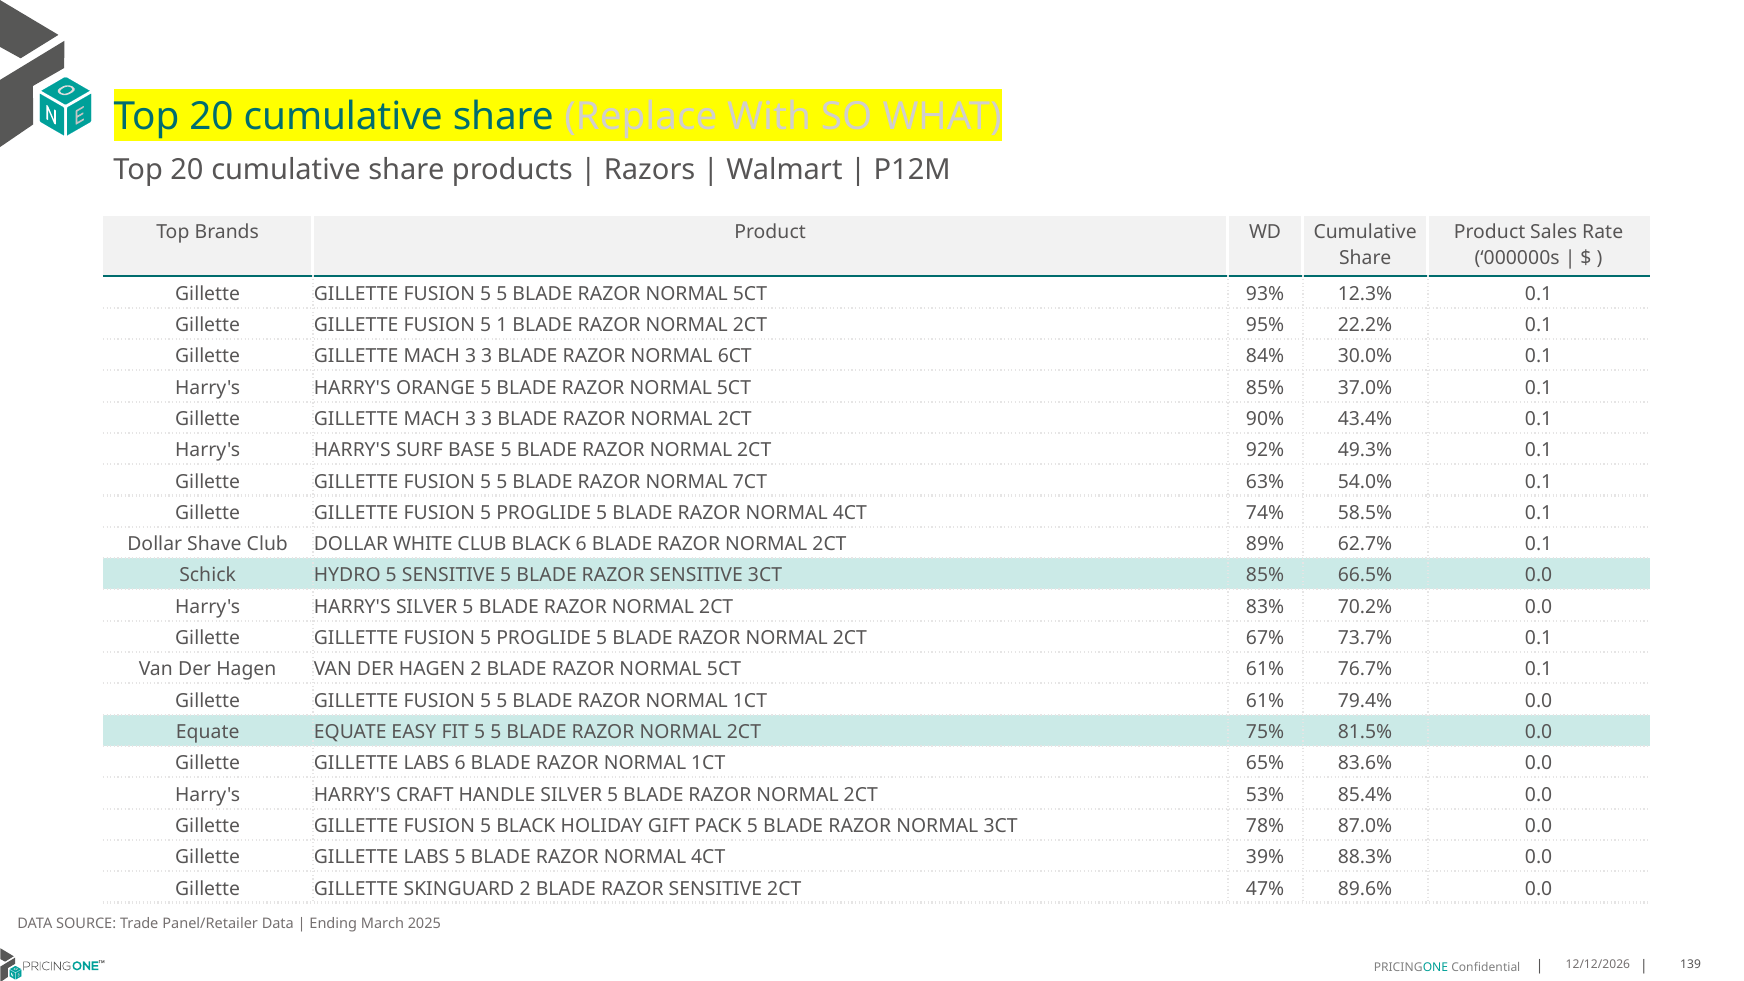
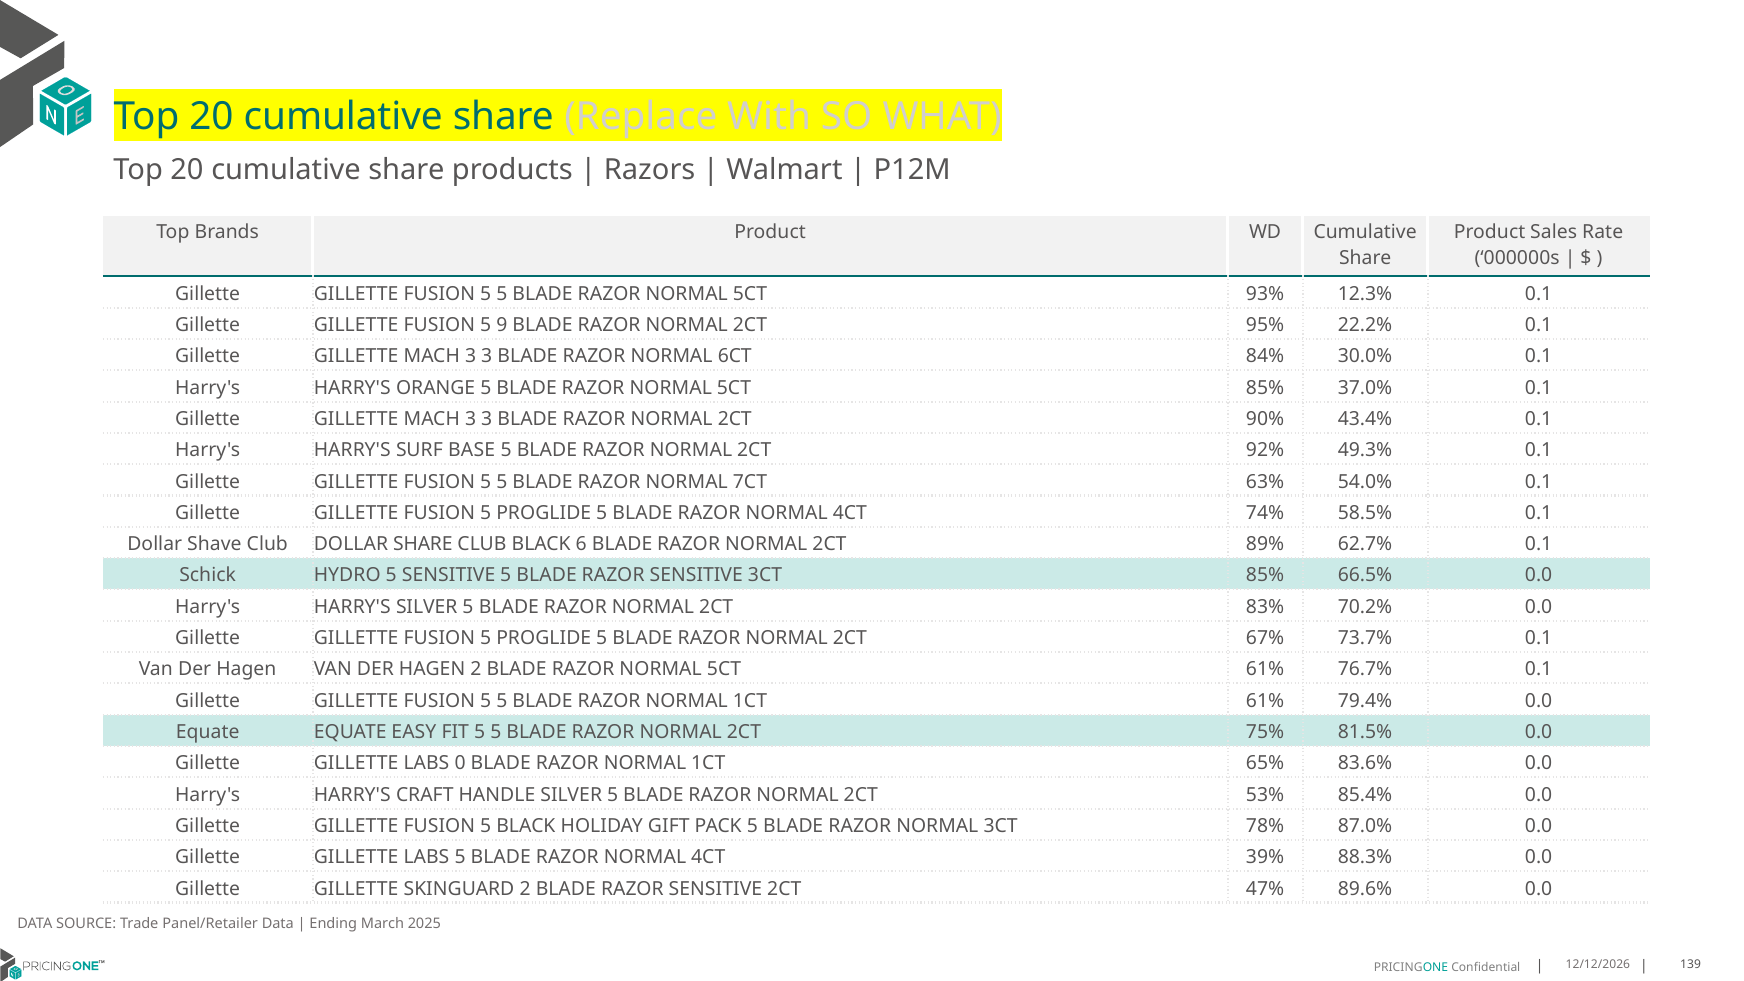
1: 1 -> 9
DOLLAR WHITE: WHITE -> SHARE
LABS 6: 6 -> 0
